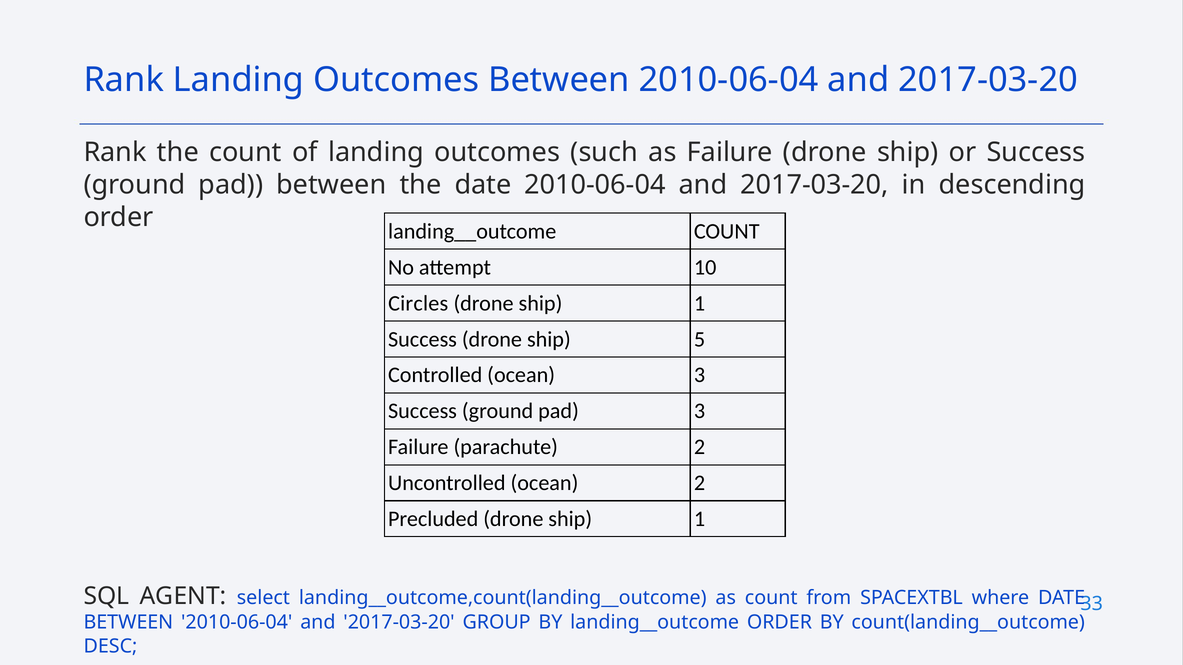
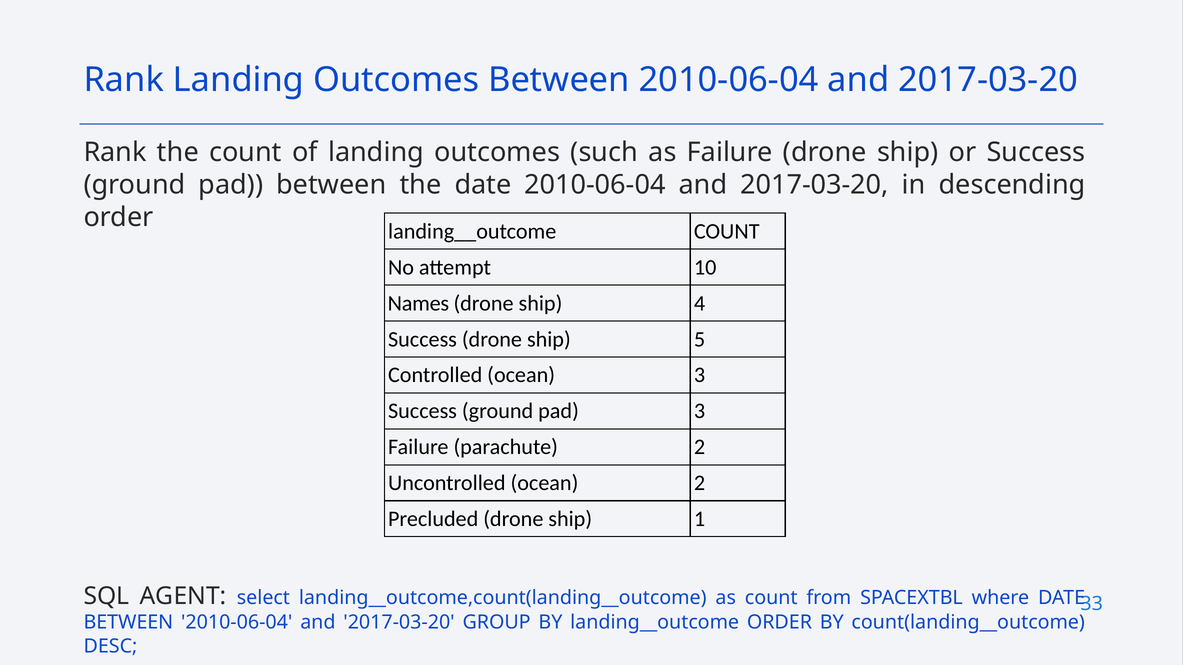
Circles: Circles -> Names
1 at (700, 303): 1 -> 4
